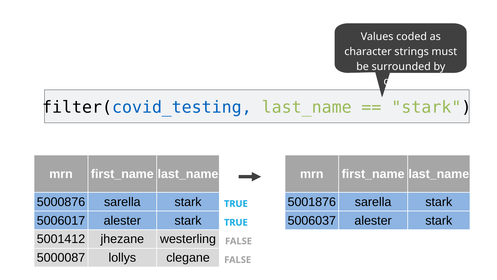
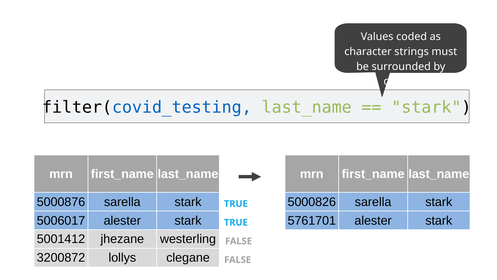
5001876: 5001876 -> 5000826
5006037: 5006037 -> 5761701
5000087: 5000087 -> 3200872
